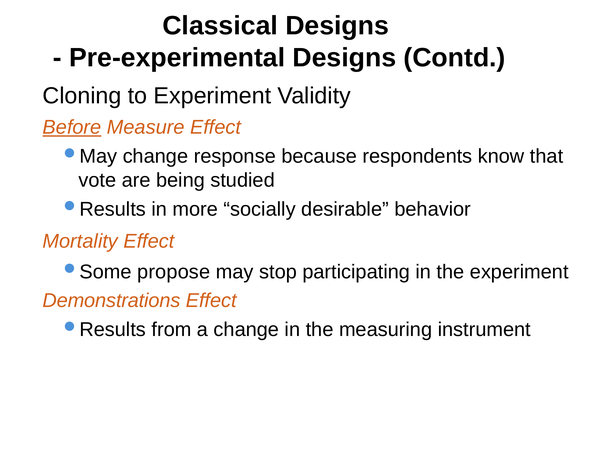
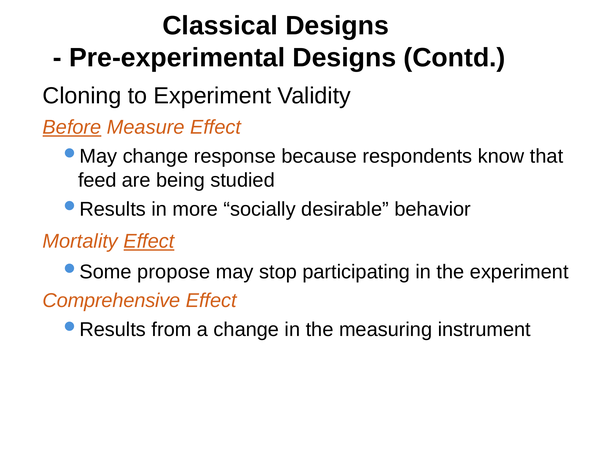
vote: vote -> feed
Effect at (149, 241) underline: none -> present
Demonstrations: Demonstrations -> Comprehensive
